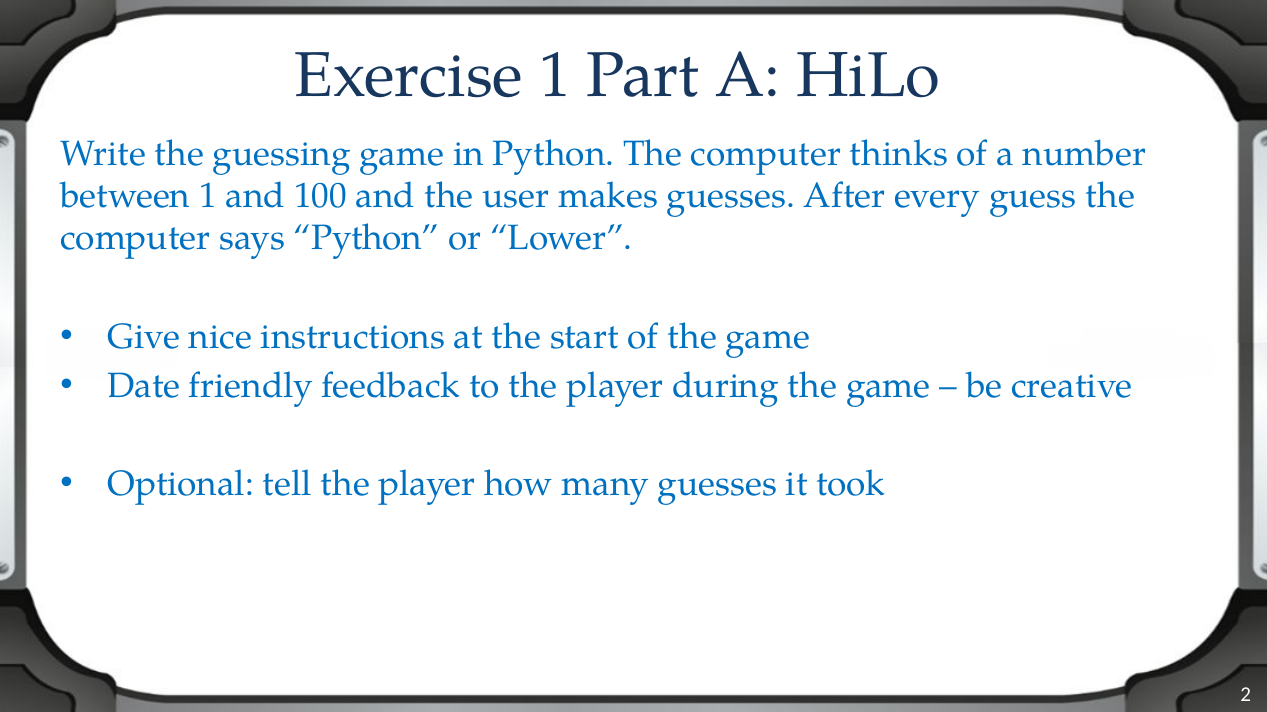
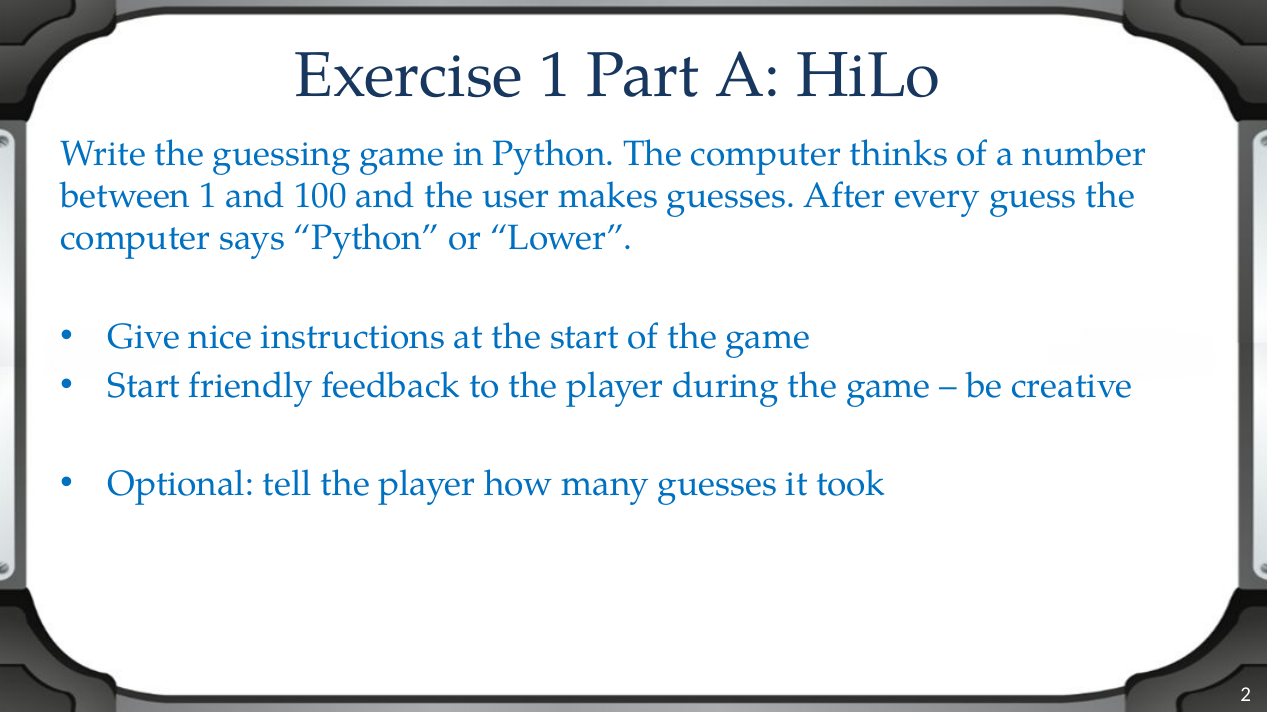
Date at (144, 386): Date -> Start
